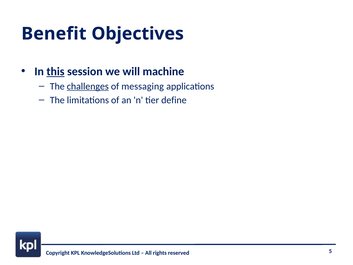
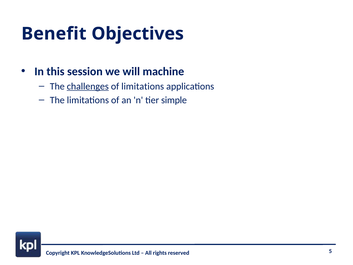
this underline: present -> none
of messaging: messaging -> limitations
define: define -> simple
